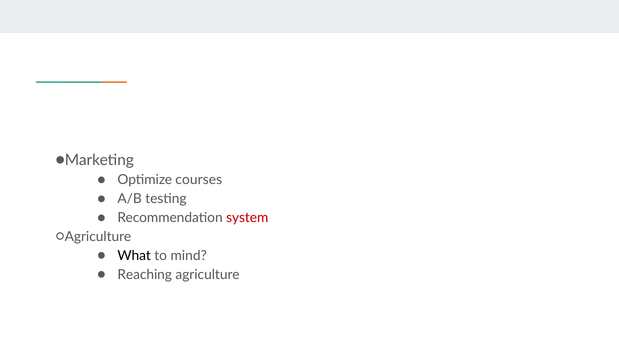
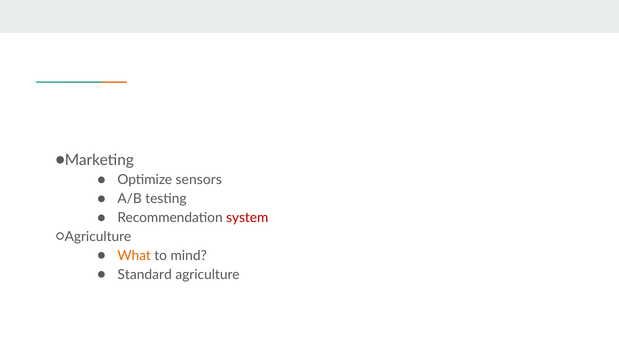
courses: courses -> sensors
What colour: black -> orange
Reaching: Reaching -> Standard
